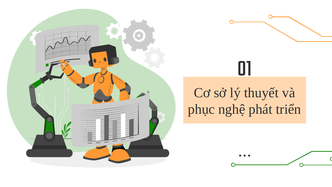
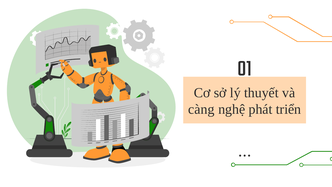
phục: phục -> càng
